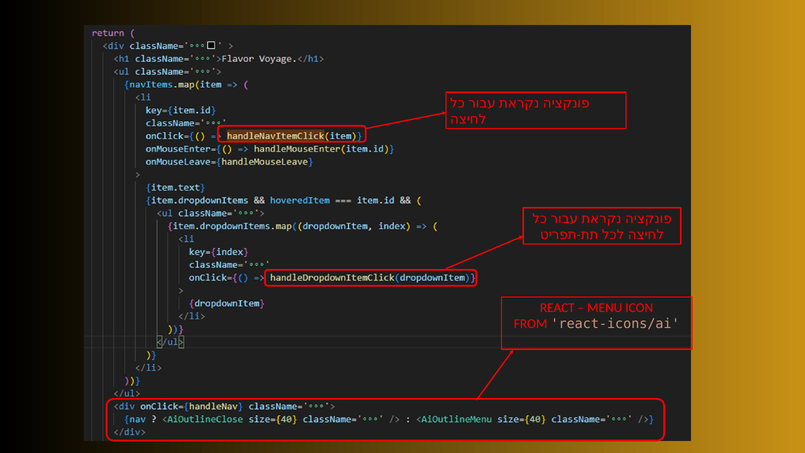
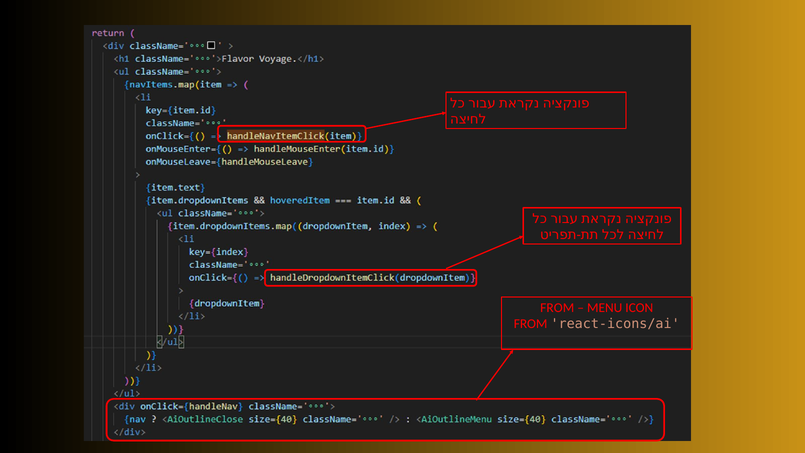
REACT at (557, 308): REACT -> FROM
